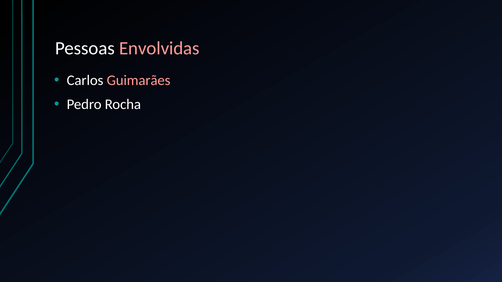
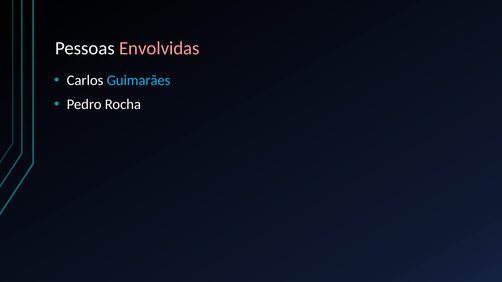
Guimarães colour: pink -> light blue
